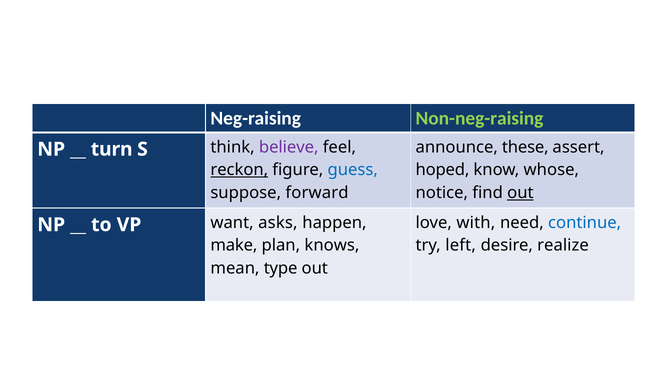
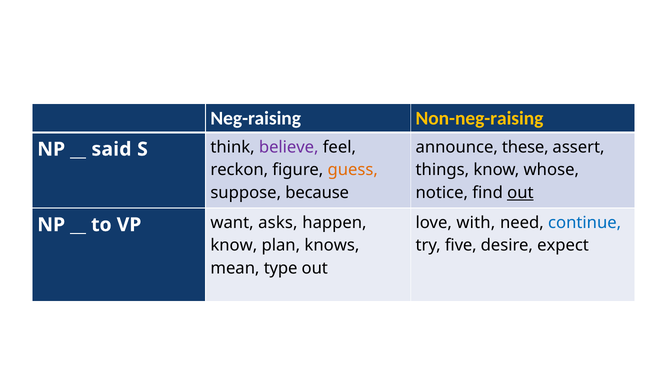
Non-neg-raising colour: light green -> yellow
turn: turn -> said
reckon underline: present -> none
guess colour: blue -> orange
hoped: hoped -> things
forward: forward -> because
make at (234, 246): make -> know
left: left -> five
realize: realize -> expect
